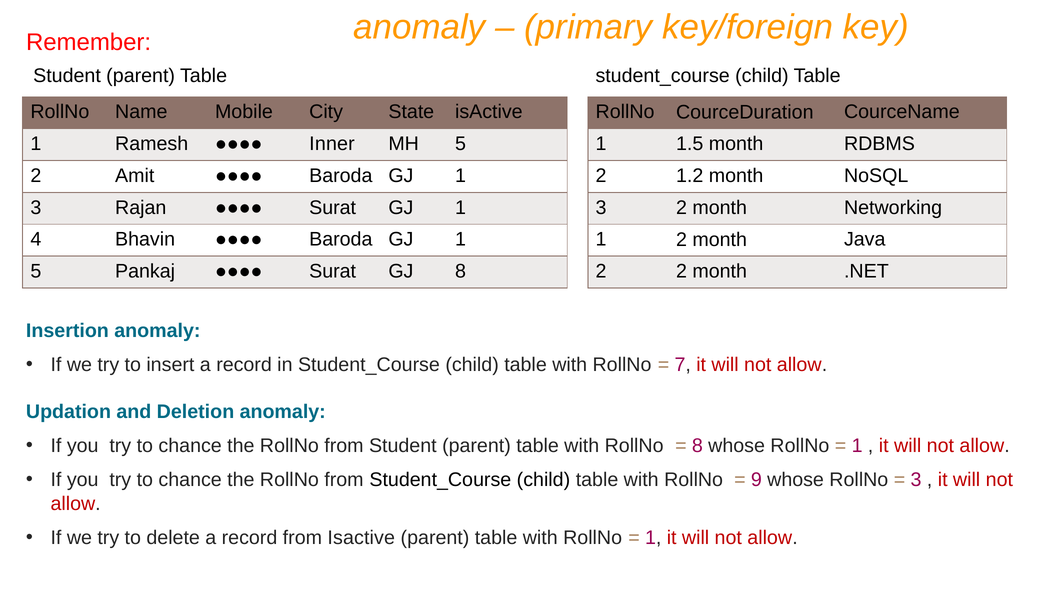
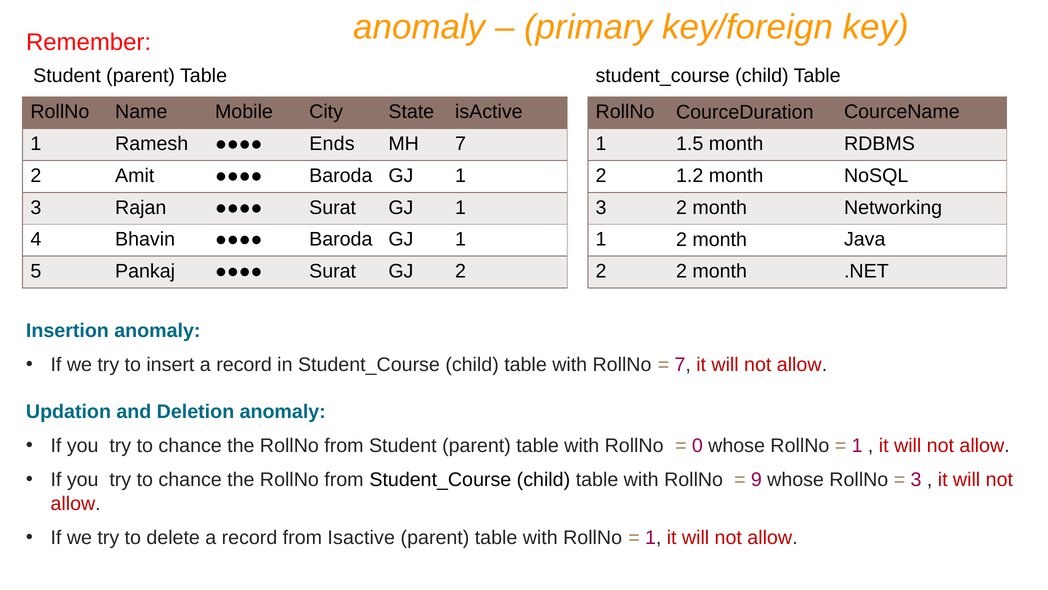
Inner: Inner -> Ends
MH 5: 5 -> 7
GJ 8: 8 -> 2
8 at (697, 446): 8 -> 0
